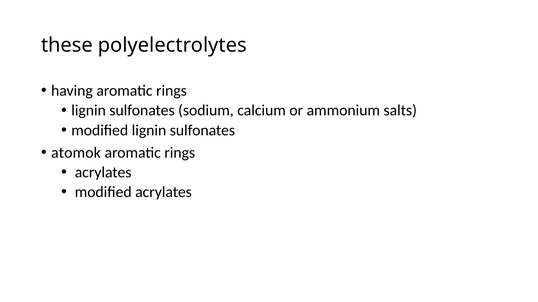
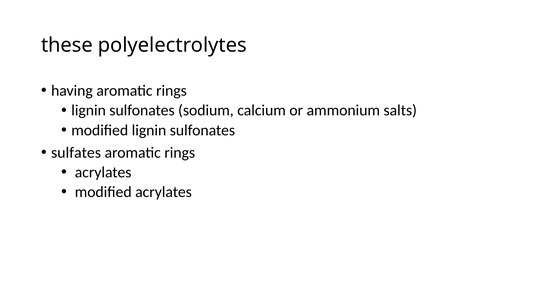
atomok: atomok -> sulfates
